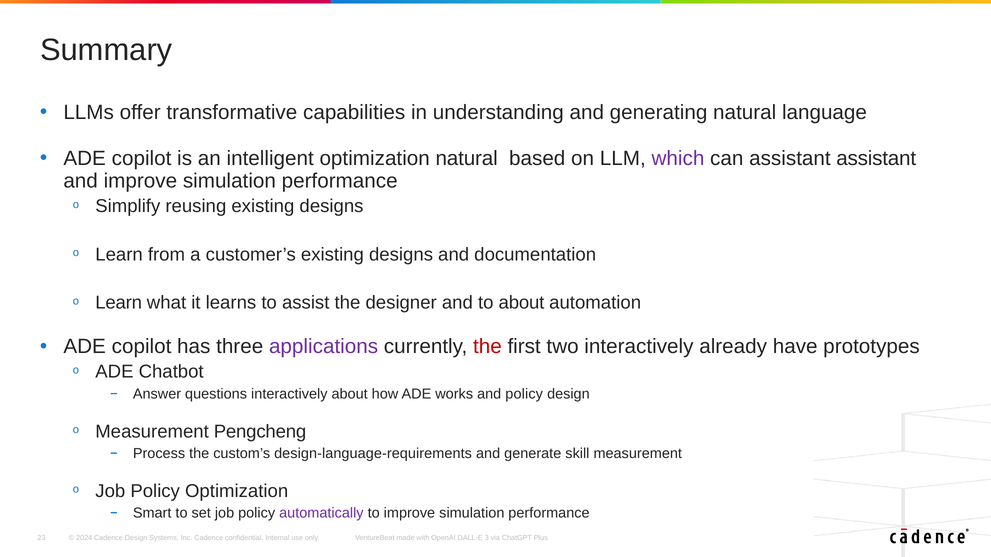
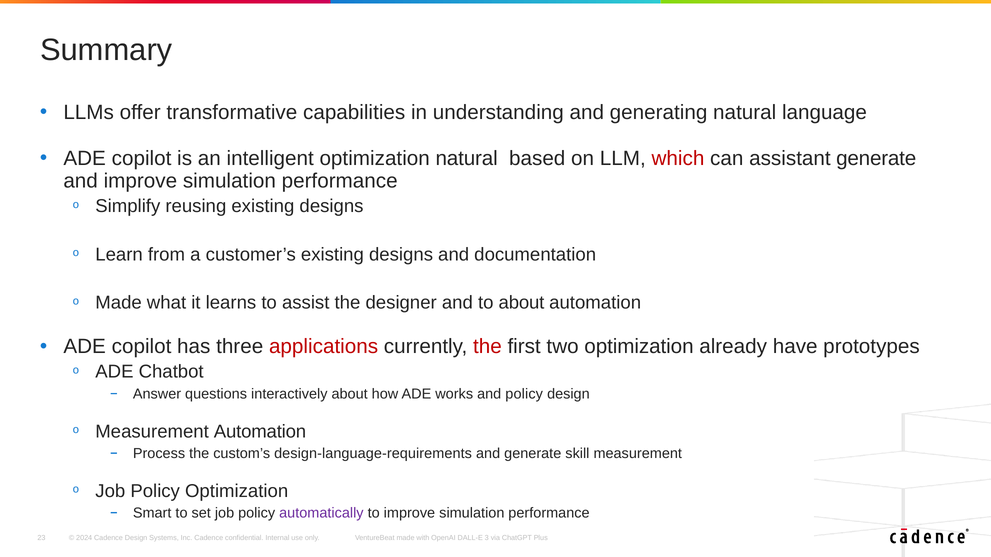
which colour: purple -> red
assistant assistant: assistant -> generate
Learn at (119, 303): Learn -> Made
applications colour: purple -> red
two interactively: interactively -> optimization
Measurement Pengcheng: Pengcheng -> Automation
